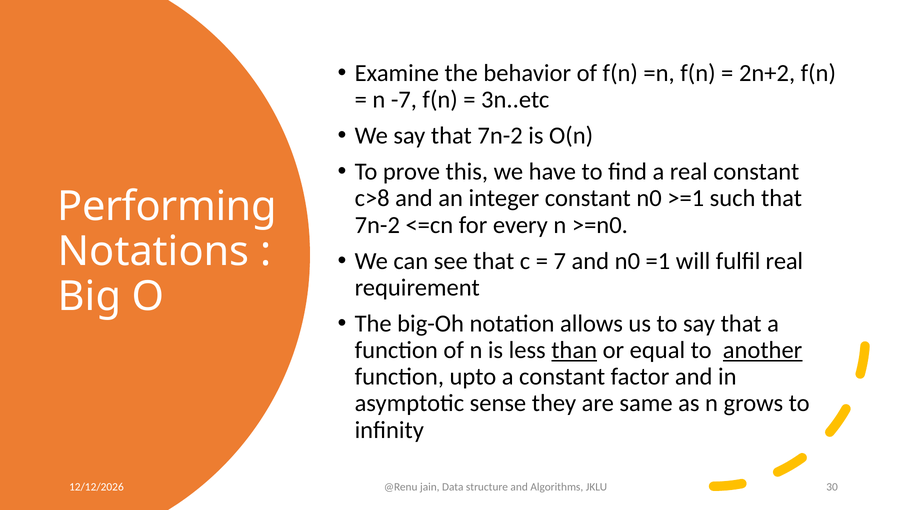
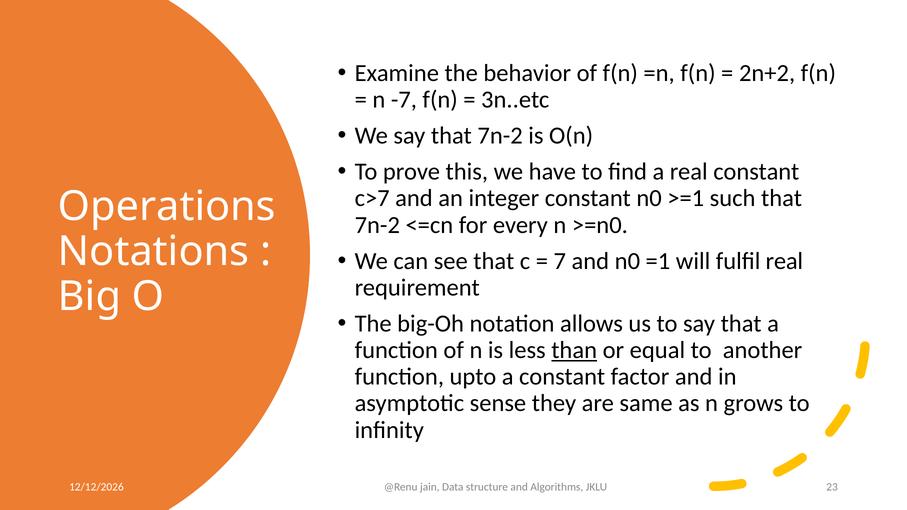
c>8: c>8 -> c>7
Performing: Performing -> Operations
another underline: present -> none
30: 30 -> 23
